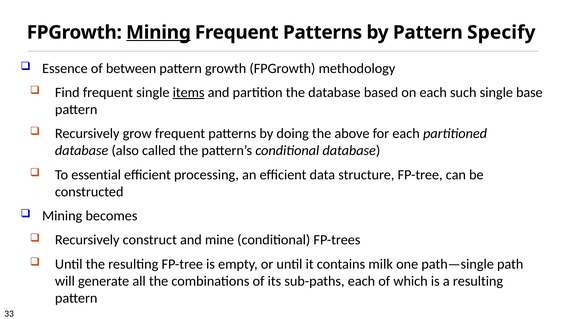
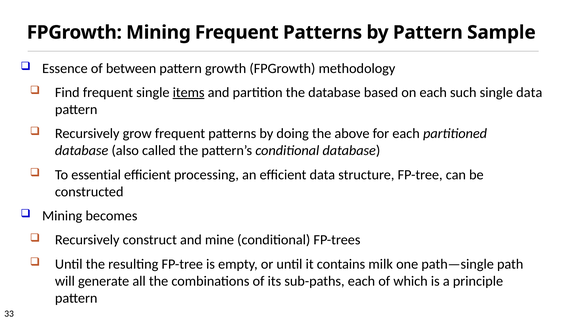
Mining at (158, 32) underline: present -> none
Specify: Specify -> Sample
single base: base -> data
a resulting: resulting -> principle
